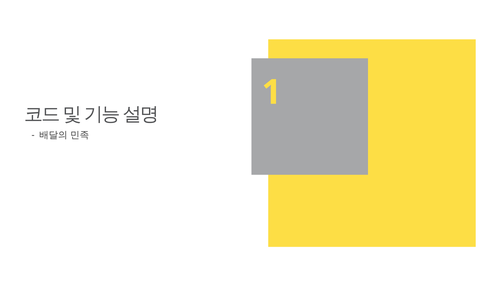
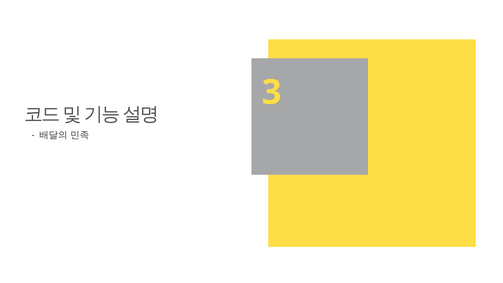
1: 1 -> 3
